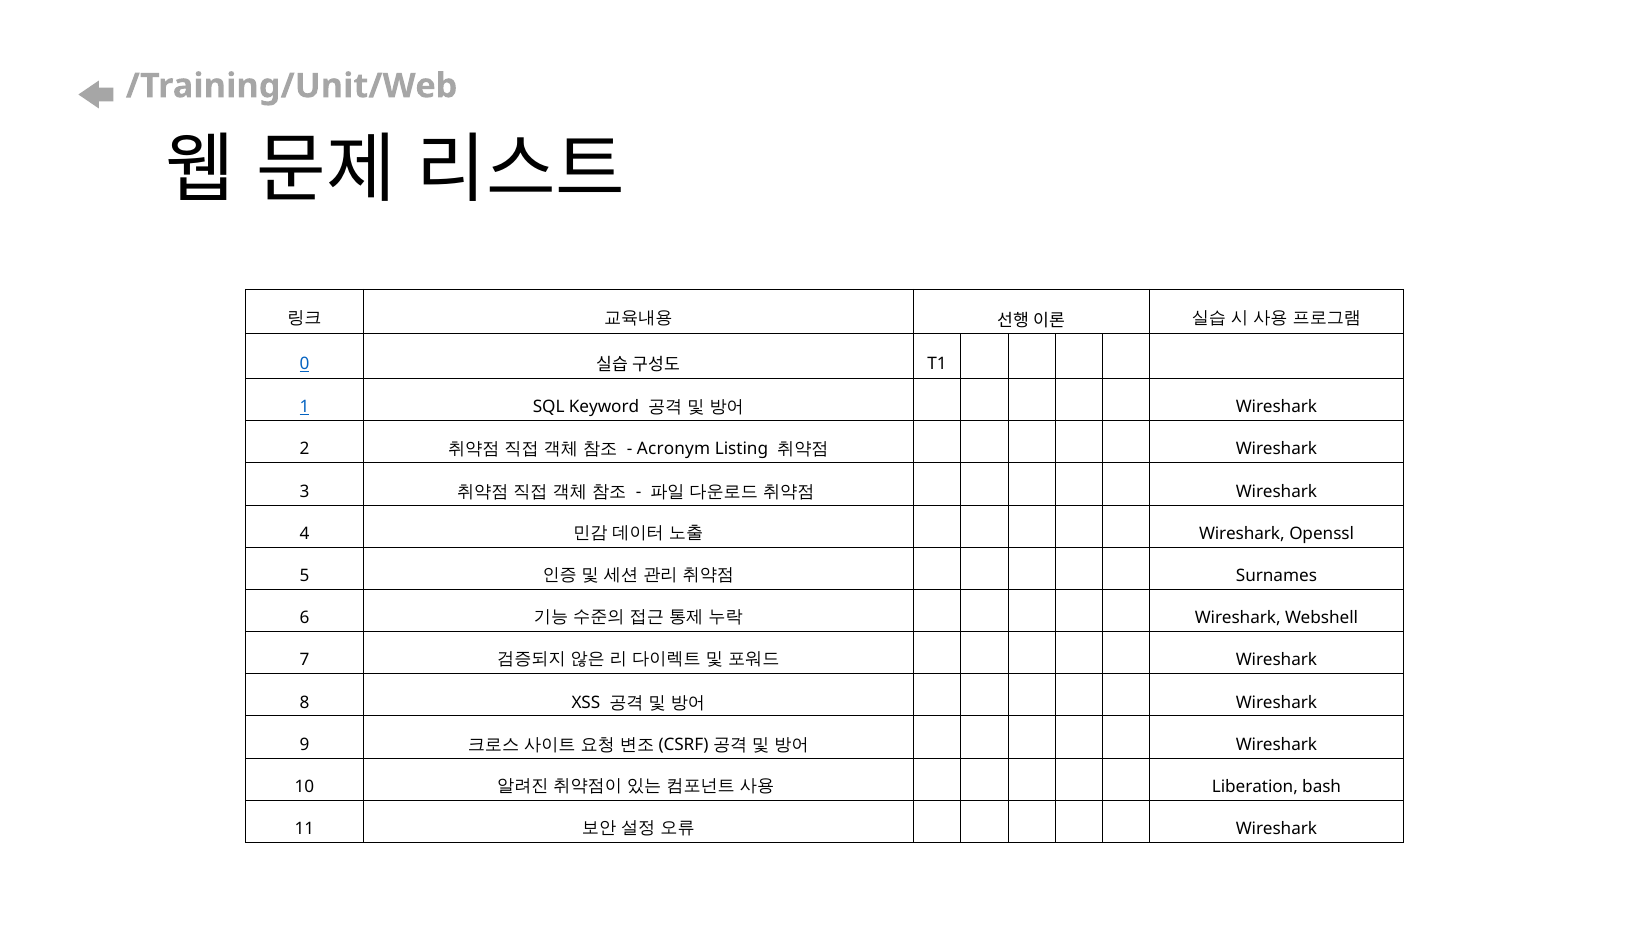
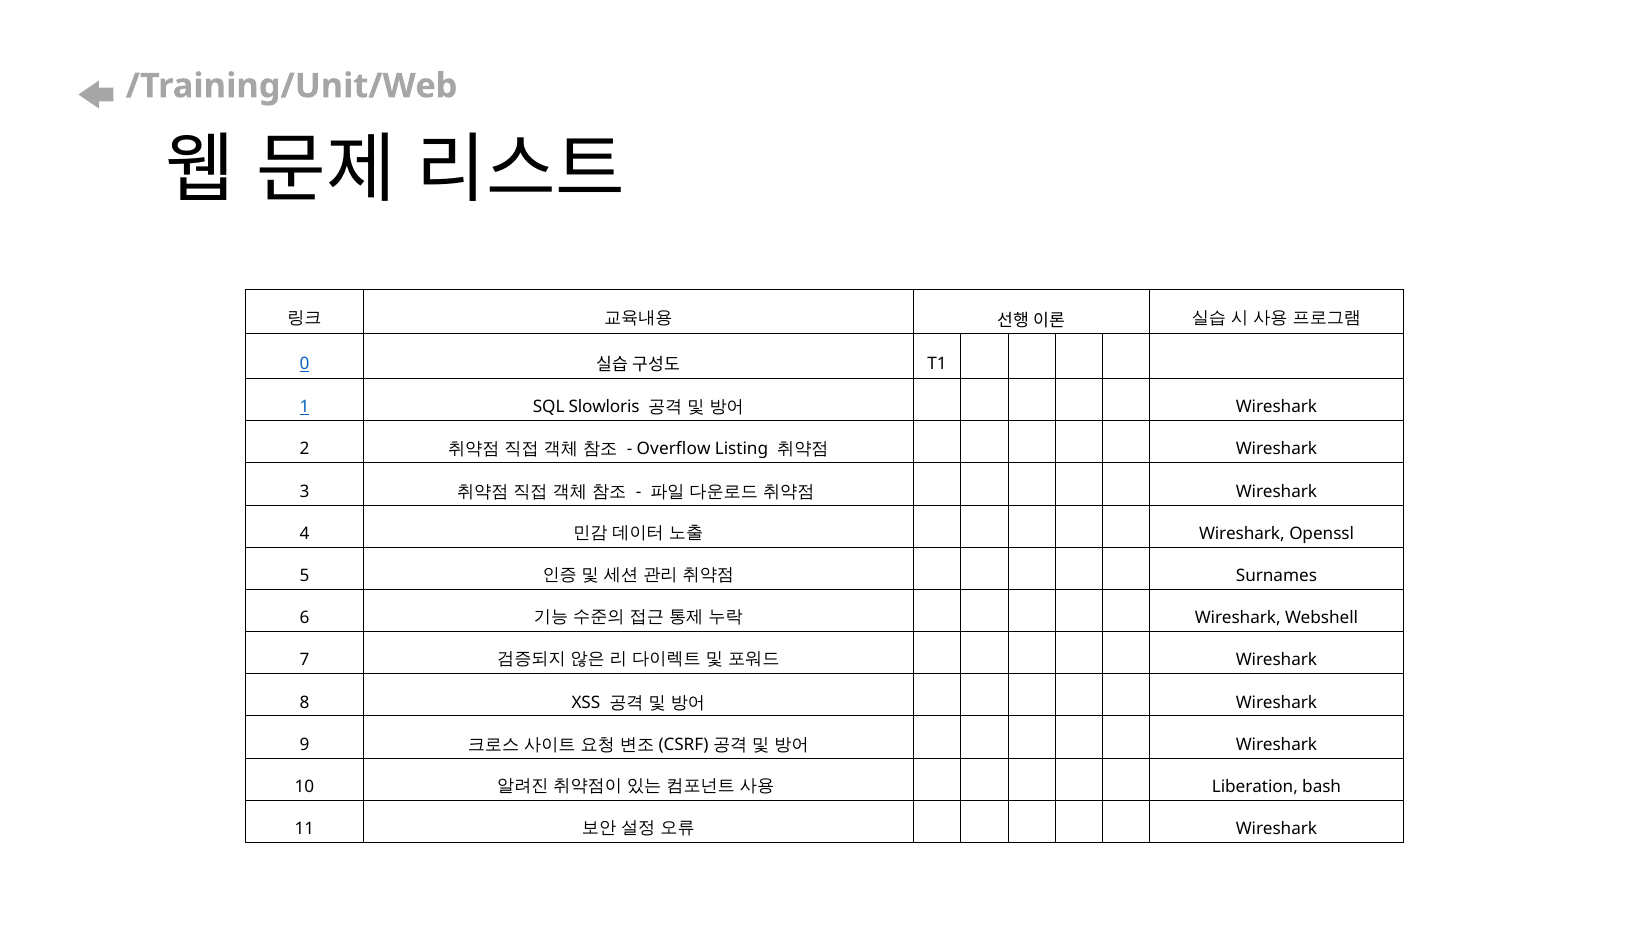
Keyword: Keyword -> Slowloris
Acronym: Acronym -> Overflow
